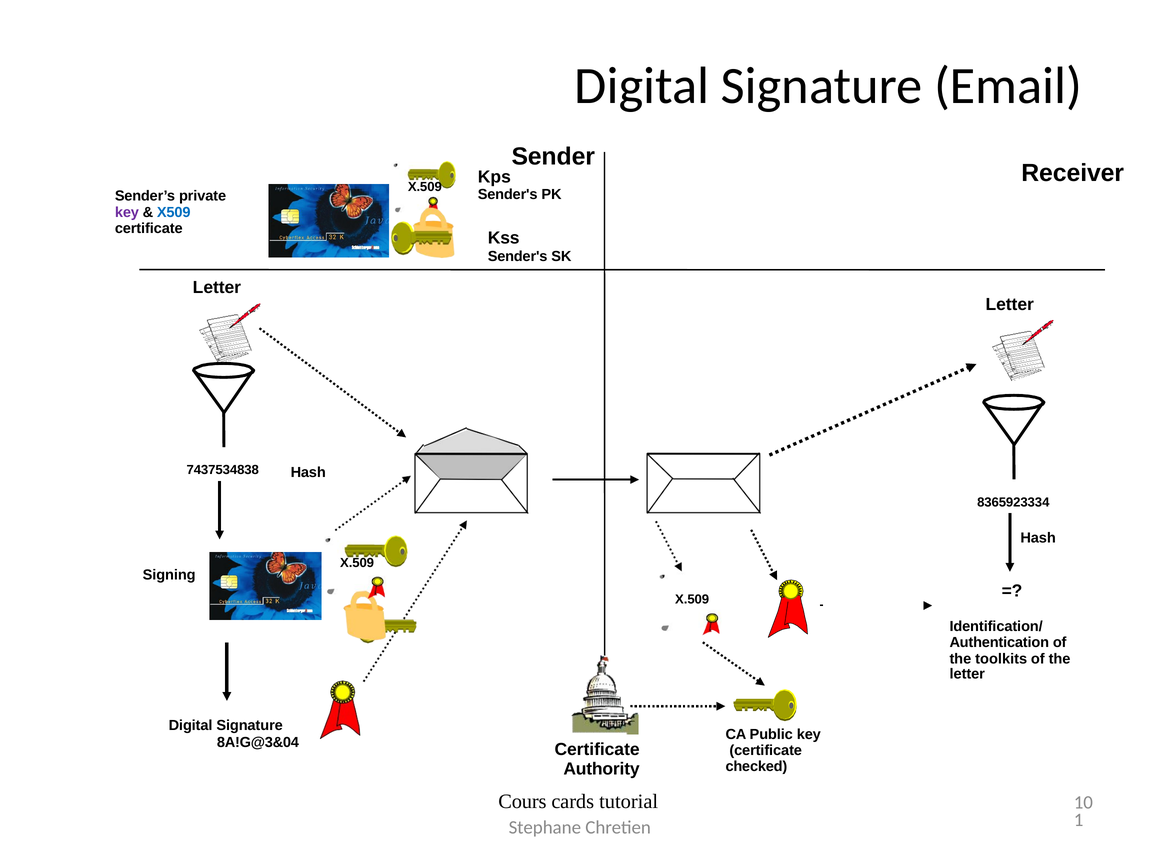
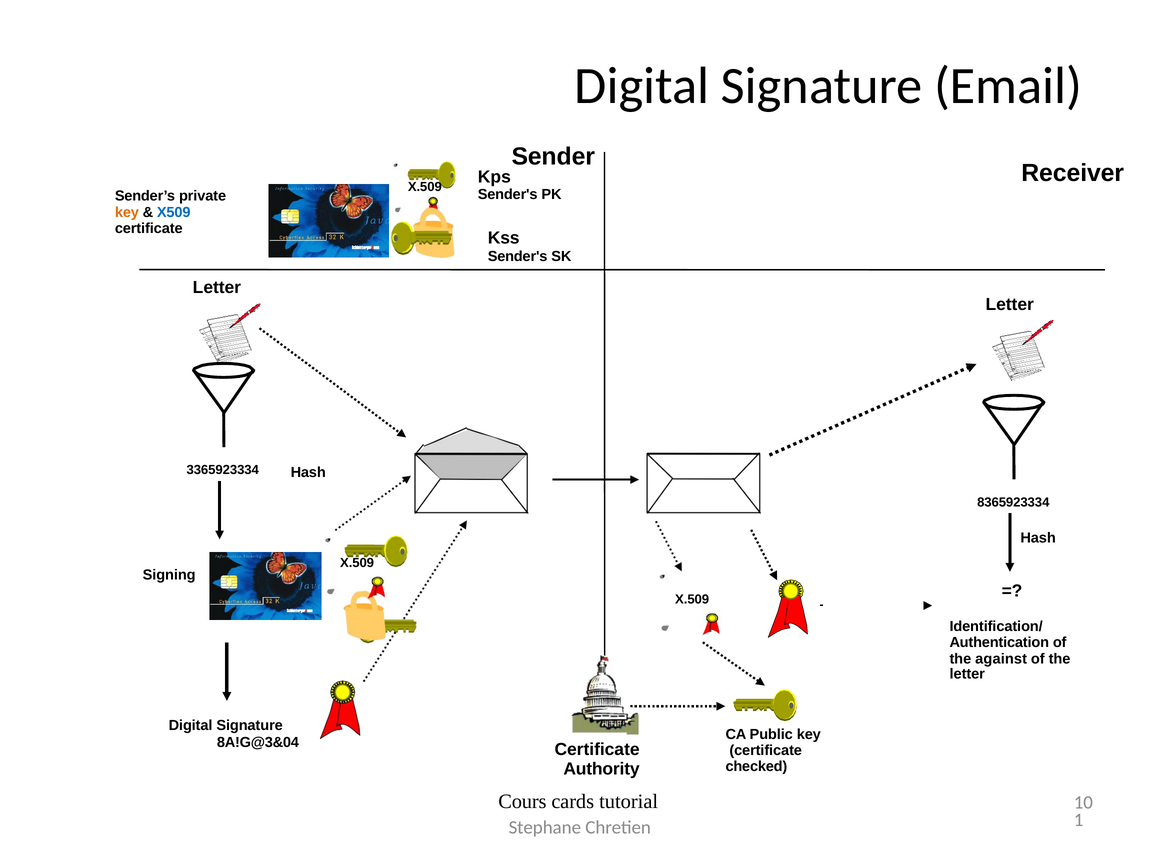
key at (127, 212) colour: purple -> orange
7437534838: 7437534838 -> 3365923334
toolkits: toolkits -> against
